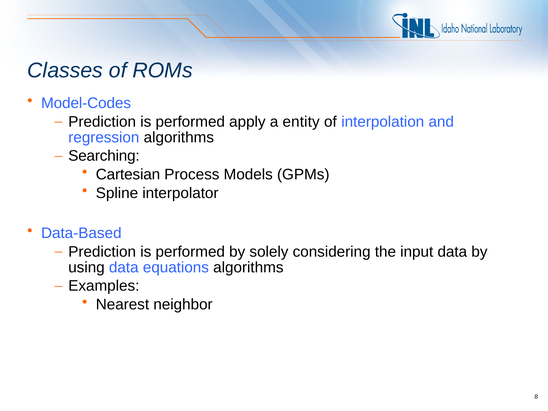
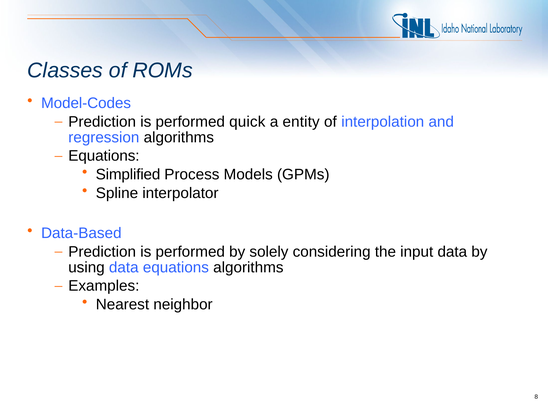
apply: apply -> quick
Searching at (104, 156): Searching -> Equations
Cartesian: Cartesian -> Simplified
